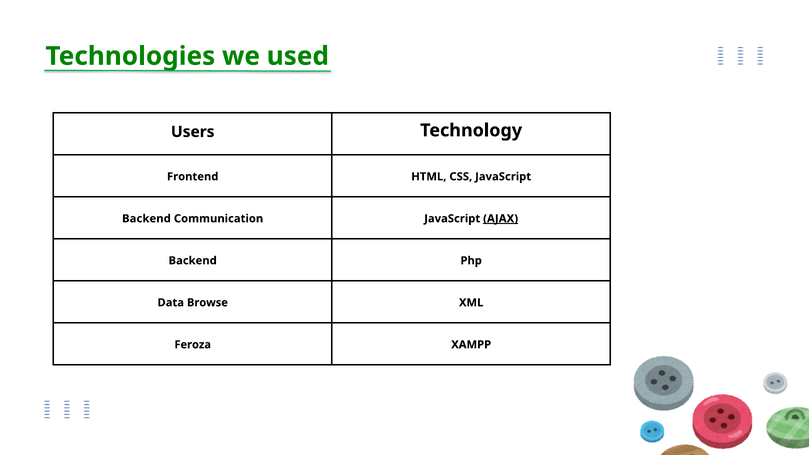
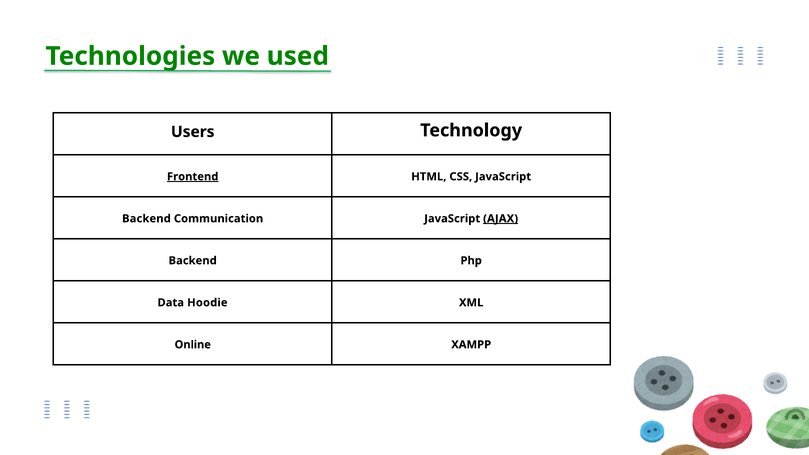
Frontend underline: none -> present
Browse: Browse -> Hoodie
Feroza: Feroza -> Online
